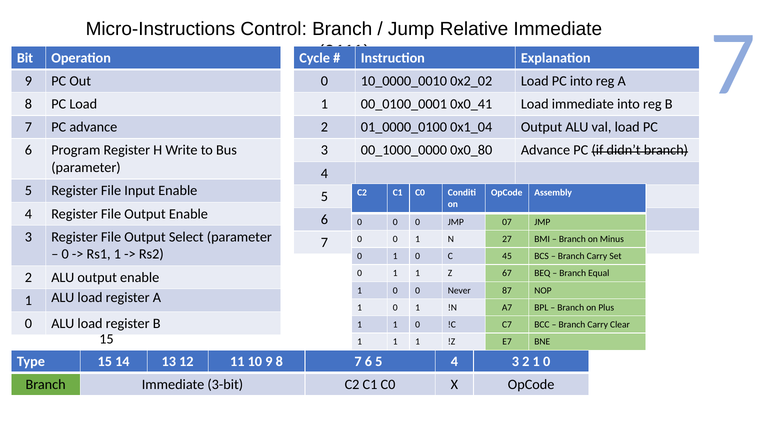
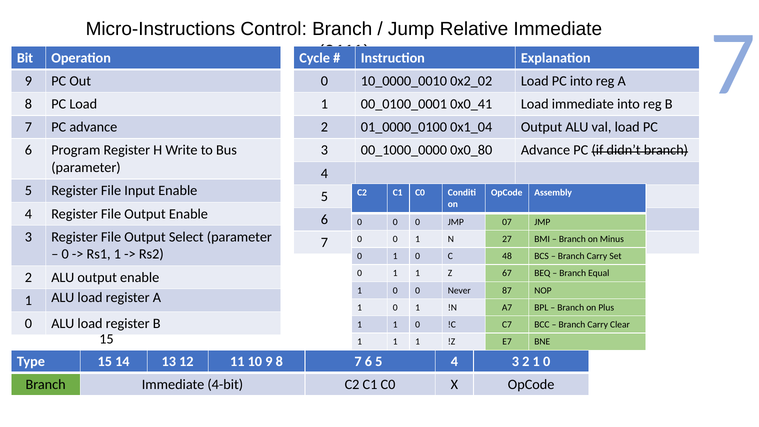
45: 45 -> 48
3-bit: 3-bit -> 4-bit
